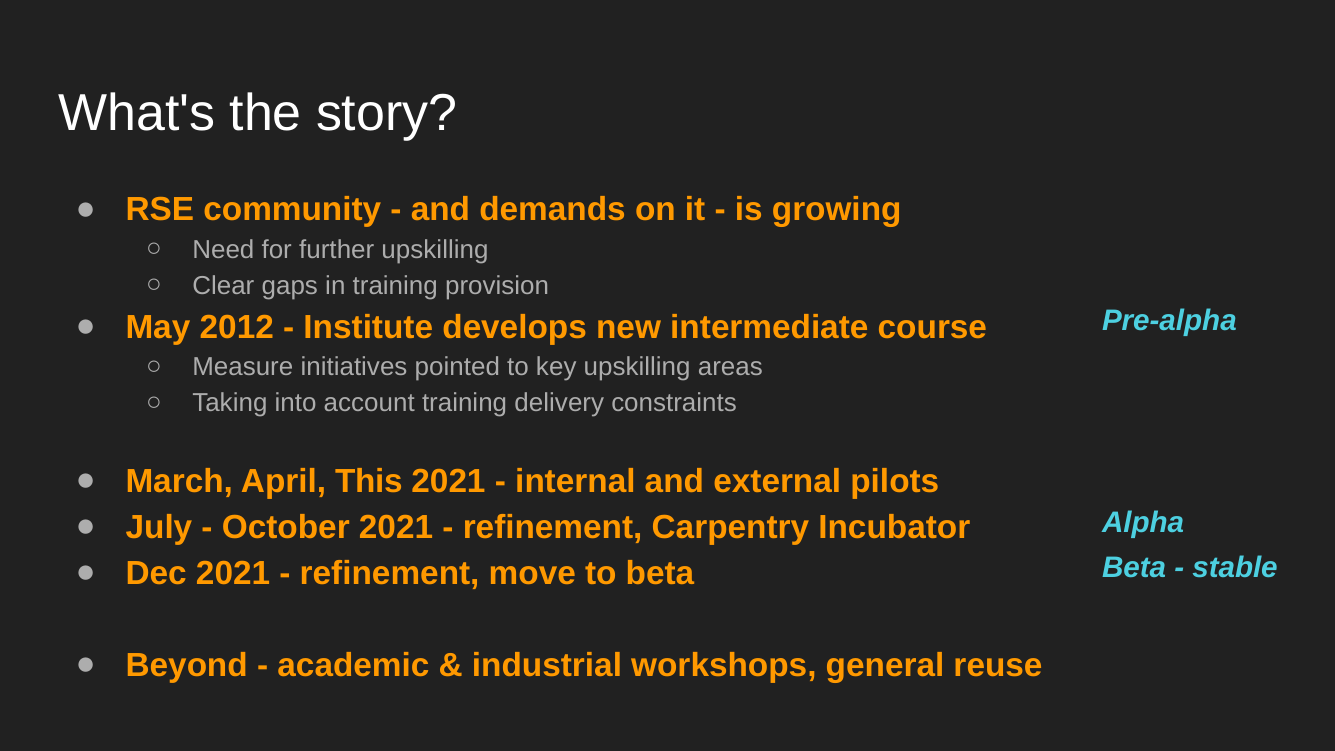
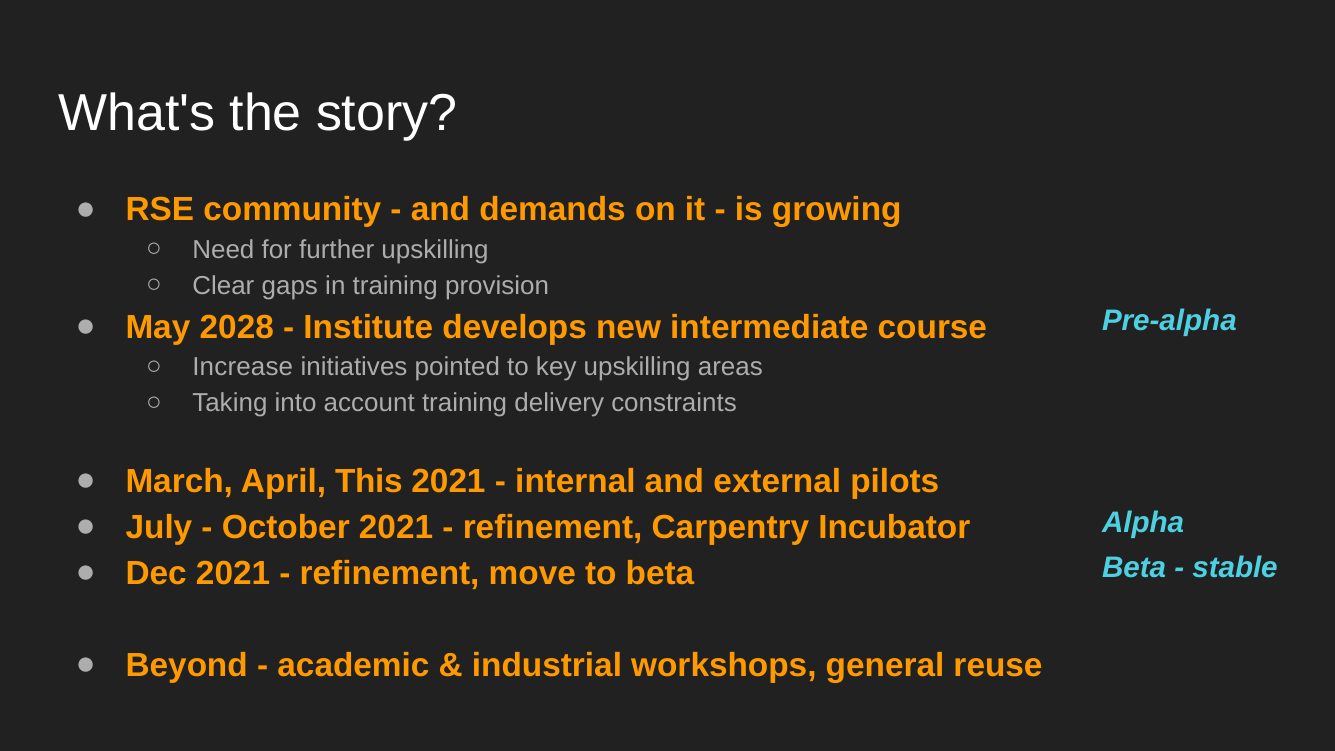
2012: 2012 -> 2028
Measure: Measure -> Increase
